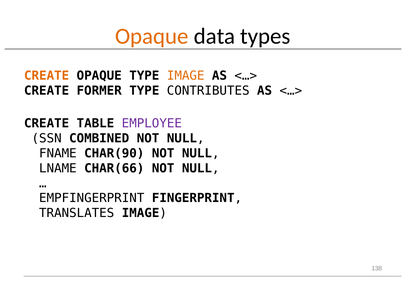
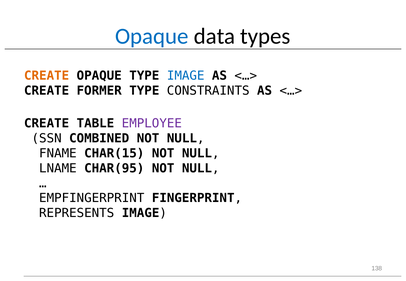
Opaque at (152, 36) colour: orange -> blue
IMAGE at (186, 76) colour: orange -> blue
CONTRIBUTES: CONTRIBUTES -> CONSTRAINTS
CHAR(90: CHAR(90 -> CHAR(15
CHAR(66: CHAR(66 -> CHAR(95
TRANSLATES: TRANSLATES -> REPRESENTS
